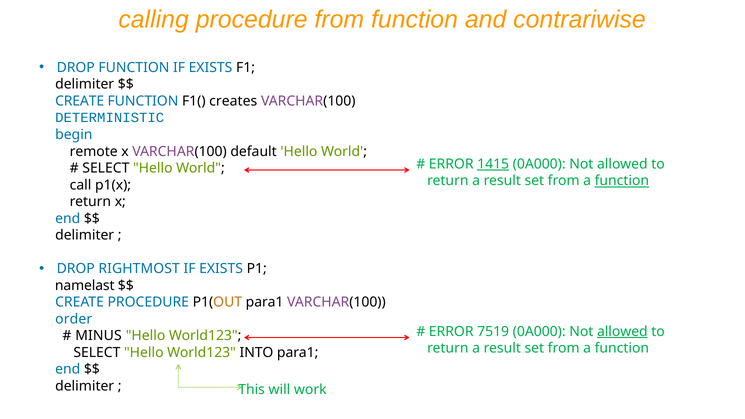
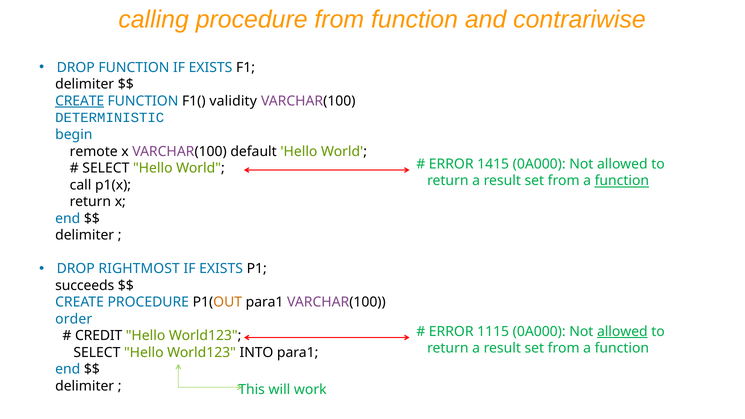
CREATE at (80, 101) underline: none -> present
creates: creates -> validity
1415 underline: present -> none
namelast: namelast -> succeeds
7519: 7519 -> 1115
MINUS: MINUS -> CREDIT
